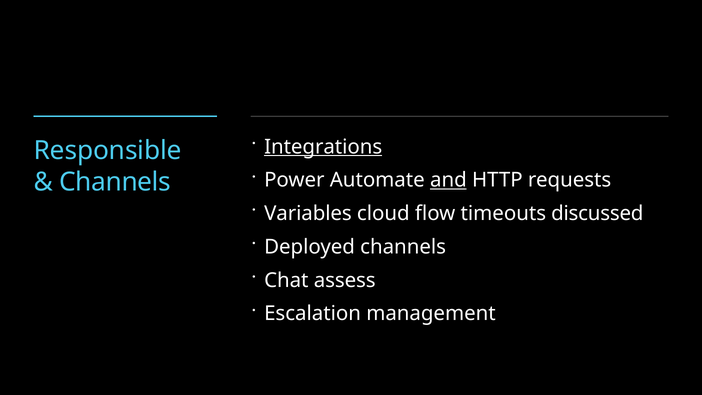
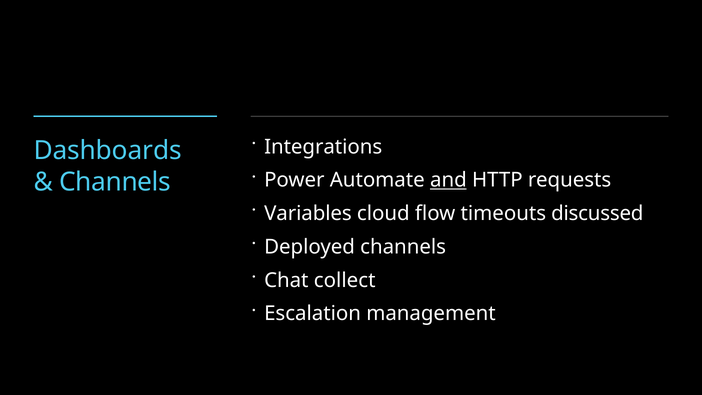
Integrations underline: present -> none
Responsible: Responsible -> Dashboards
assess: assess -> collect
